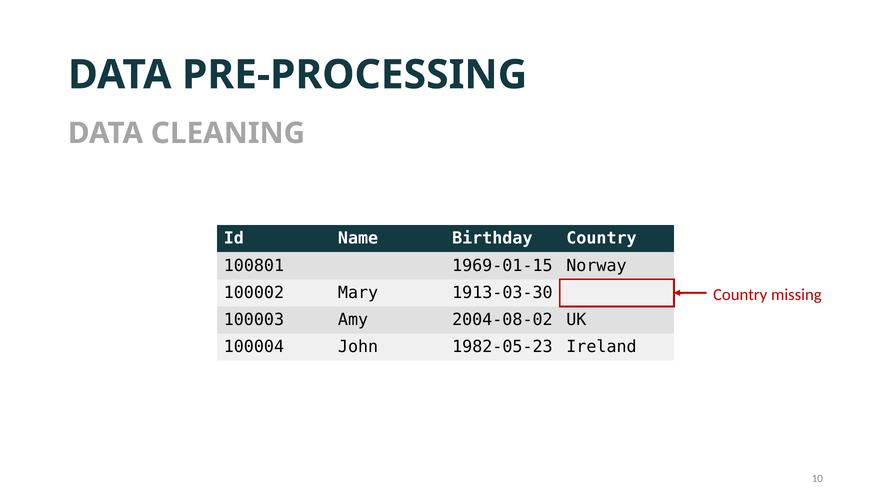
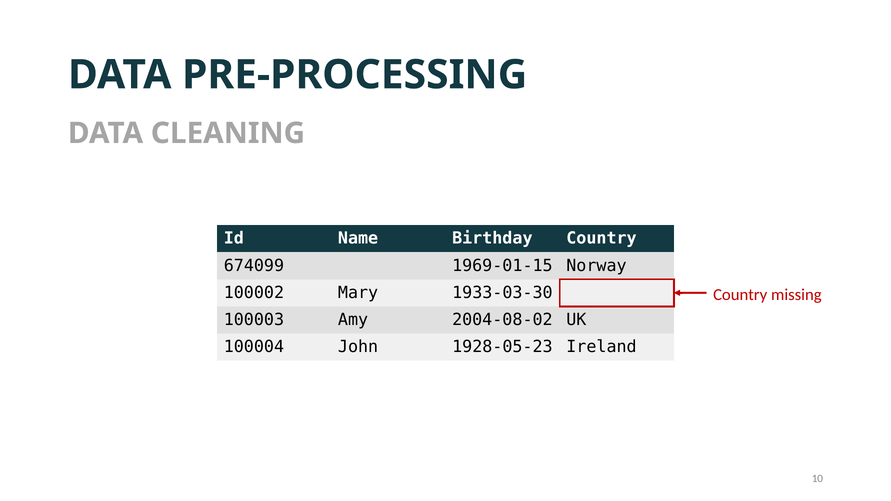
100801: 100801 -> 674099
1913-03-30: 1913-03-30 -> 1933-03-30
1982-05-23: 1982-05-23 -> 1928-05-23
